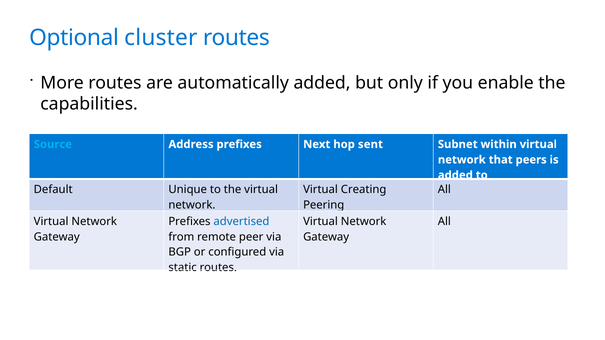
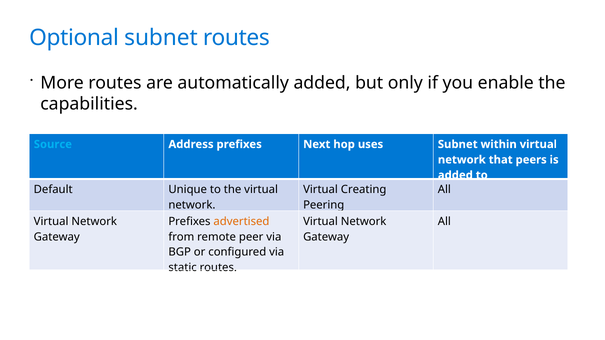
Optional cluster: cluster -> subnet
sent: sent -> uses
advertised colour: blue -> orange
